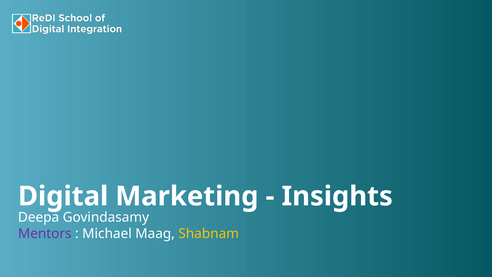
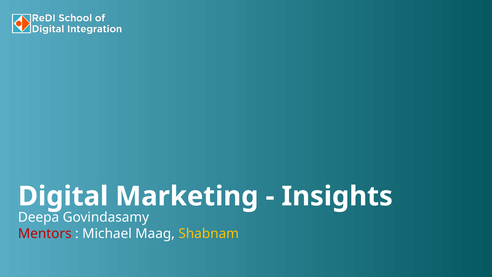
Mentors colour: purple -> red
